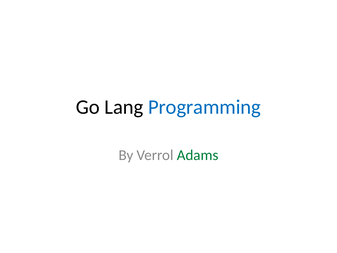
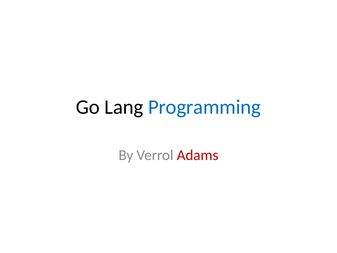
Adams colour: green -> red
